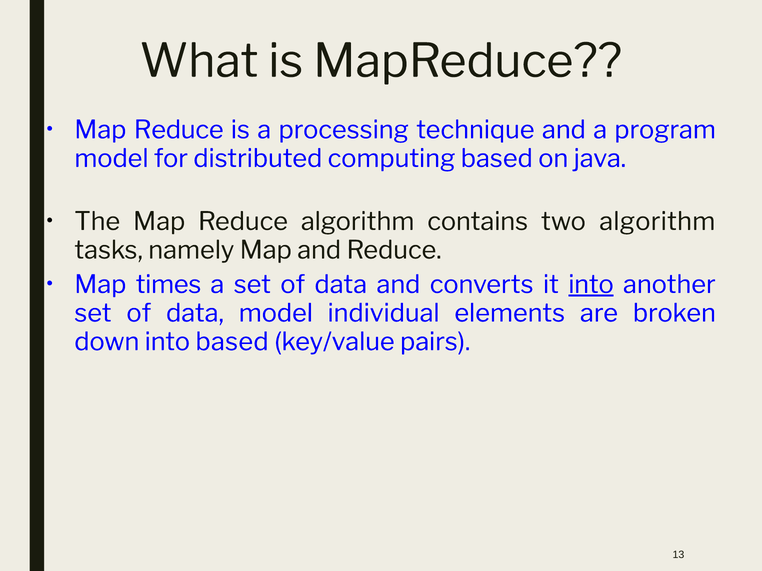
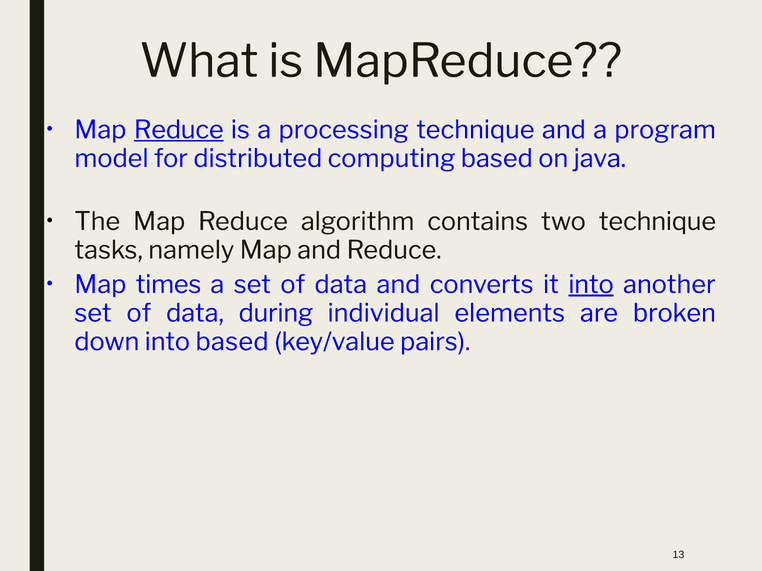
Reduce at (179, 130) underline: none -> present
two algorithm: algorithm -> technique
data model: model -> during
